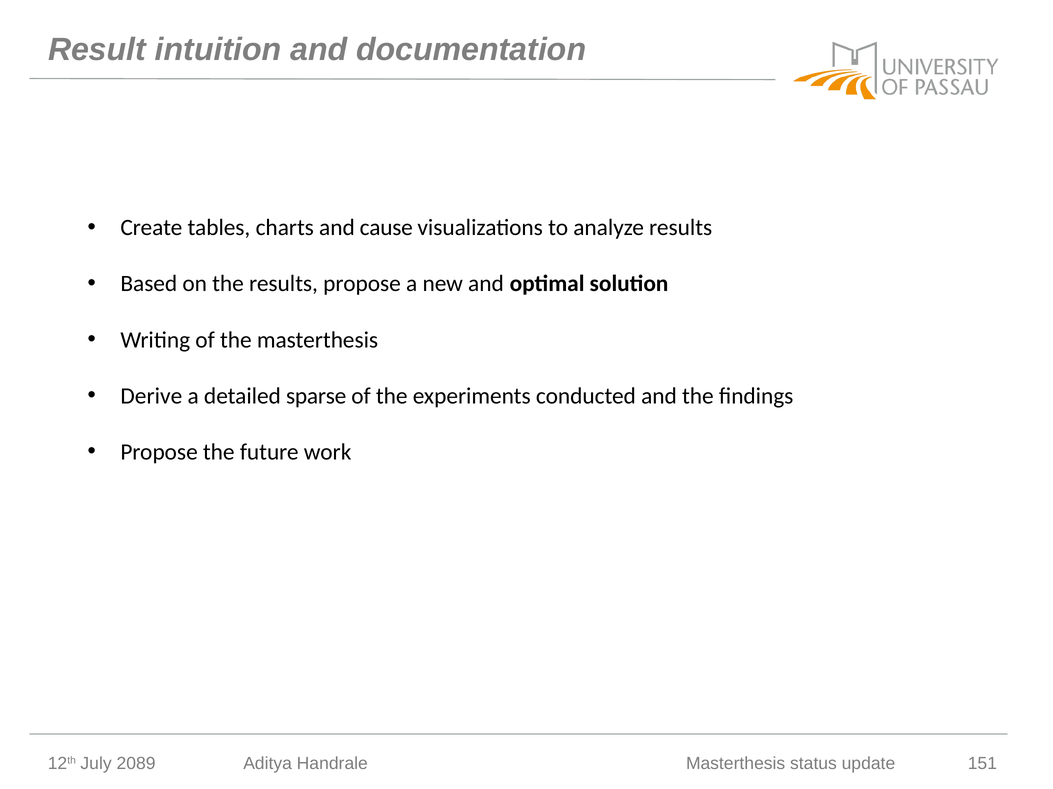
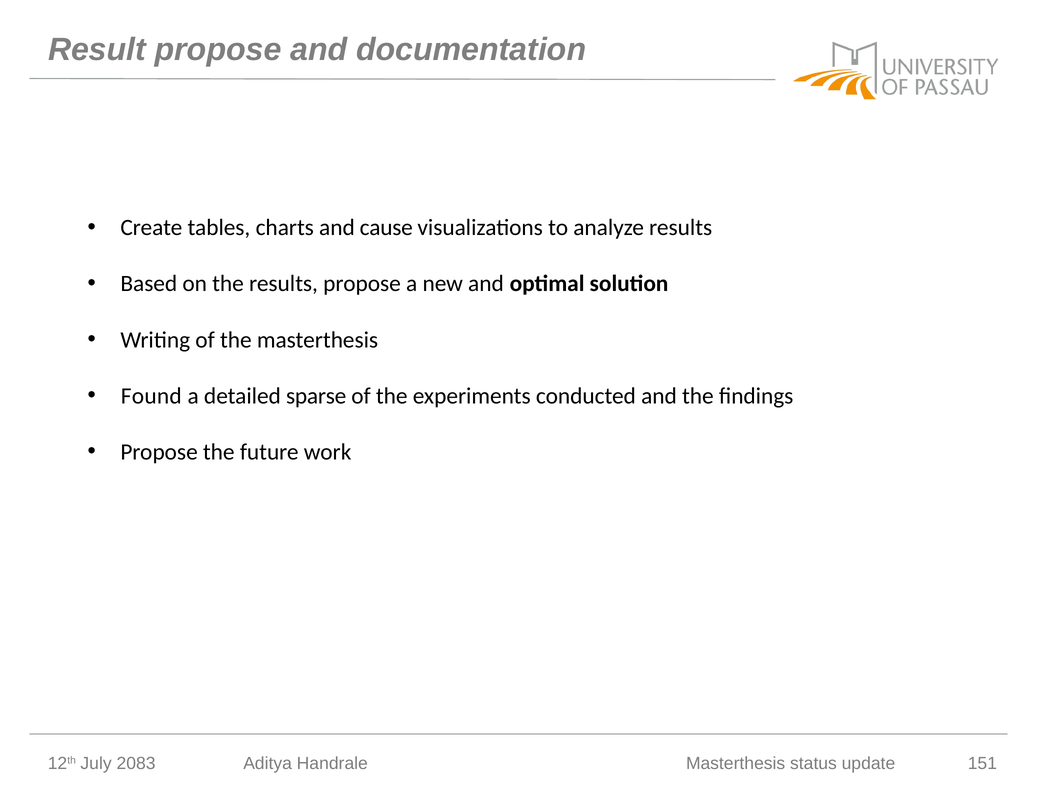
Result intuition: intuition -> propose
Derive: Derive -> Found
2089: 2089 -> 2083
